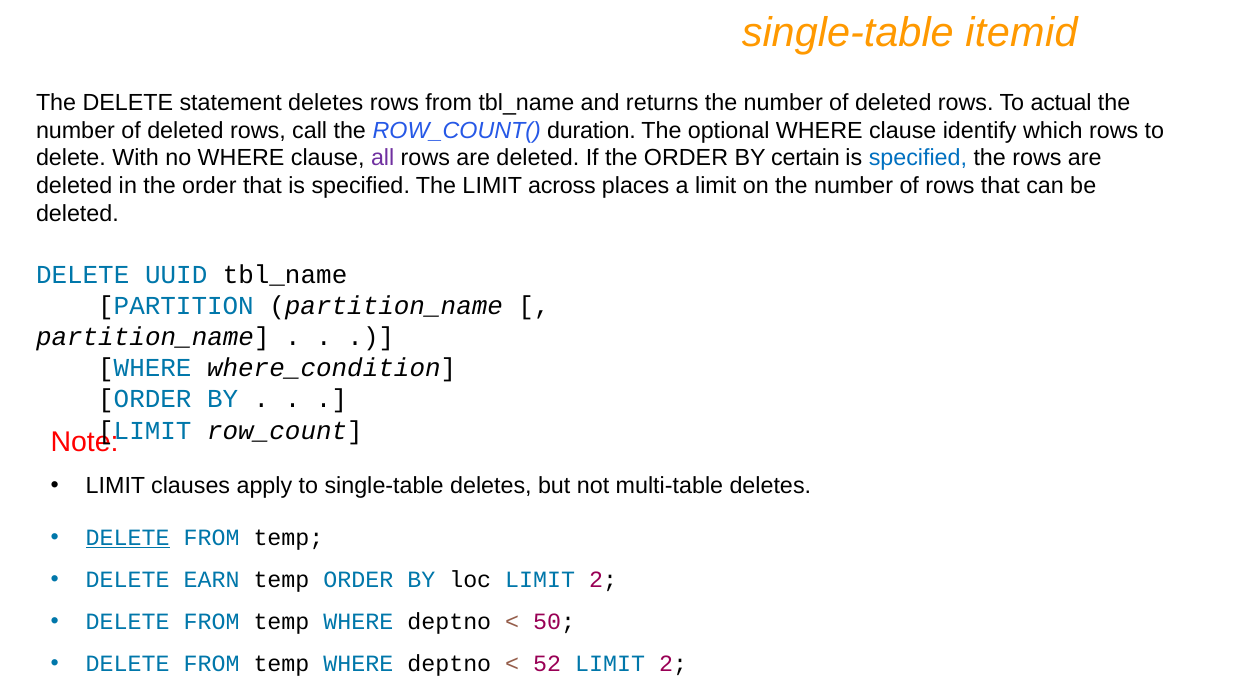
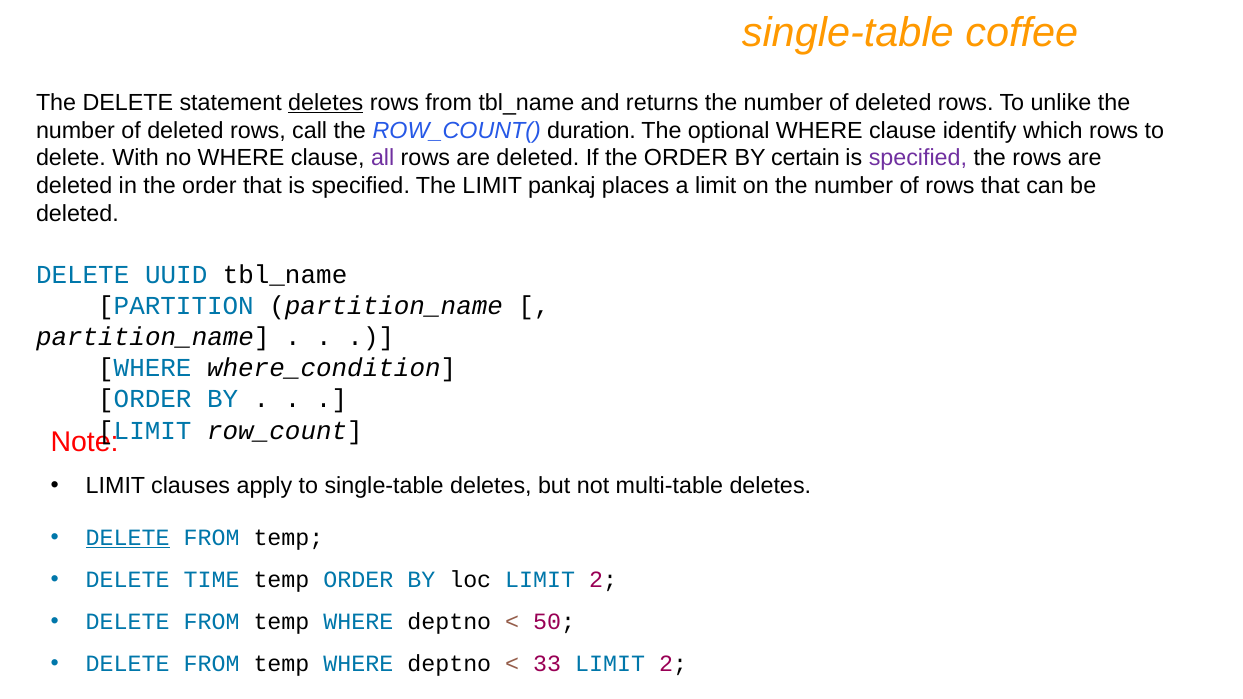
itemid: itemid -> coffee
deletes at (326, 102) underline: none -> present
actual: actual -> unlike
specified at (918, 158) colour: blue -> purple
across: across -> pankaj
EARN: EARN -> TIME
52: 52 -> 33
